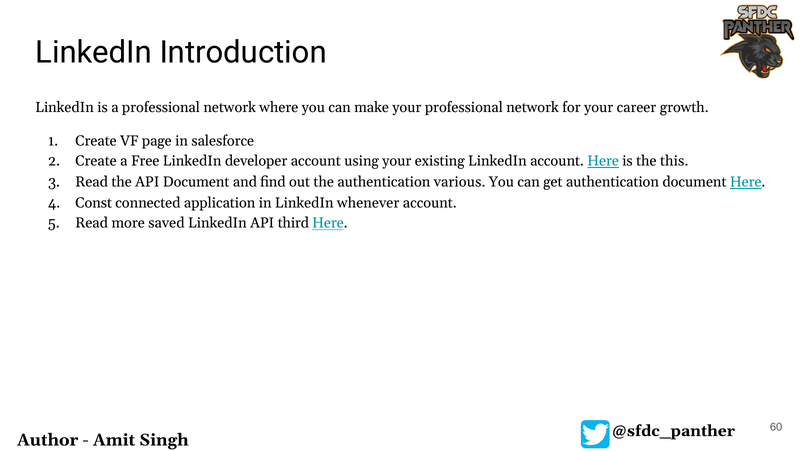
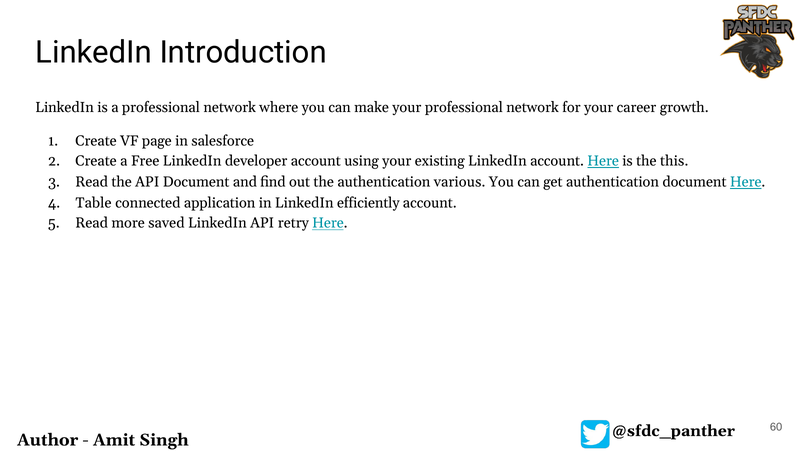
Const: Const -> Table
whenever: whenever -> efficiently
third: third -> retry
